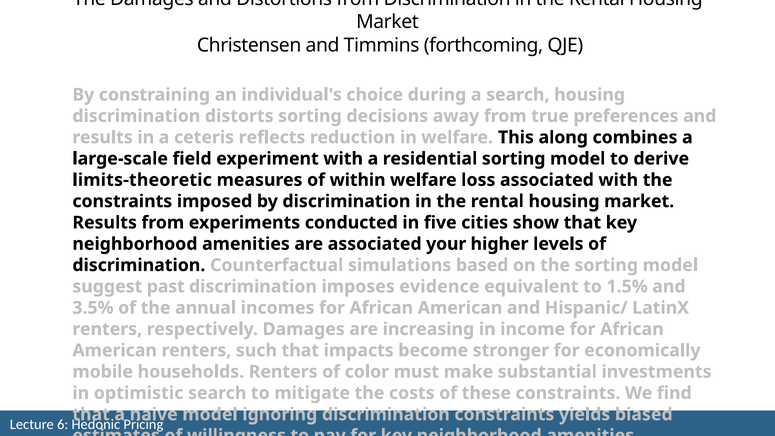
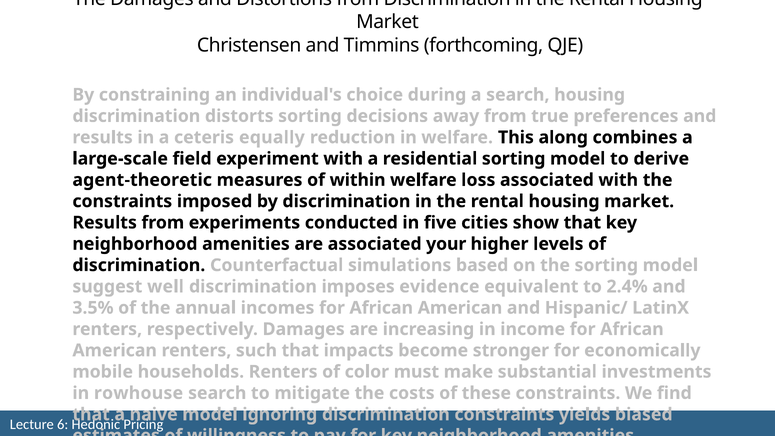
reflects: reflects -> equally
limits-theoretic: limits-theoretic -> agent-theoretic
past: past -> well
1.5%: 1.5% -> 2.4%
optimistic: optimistic -> rowhouse
